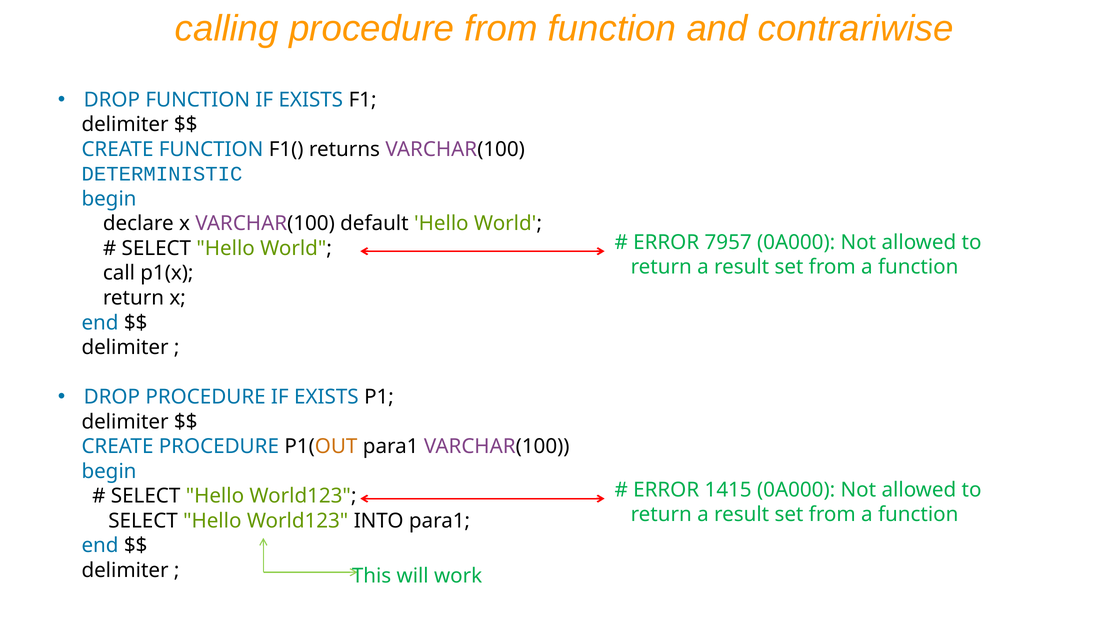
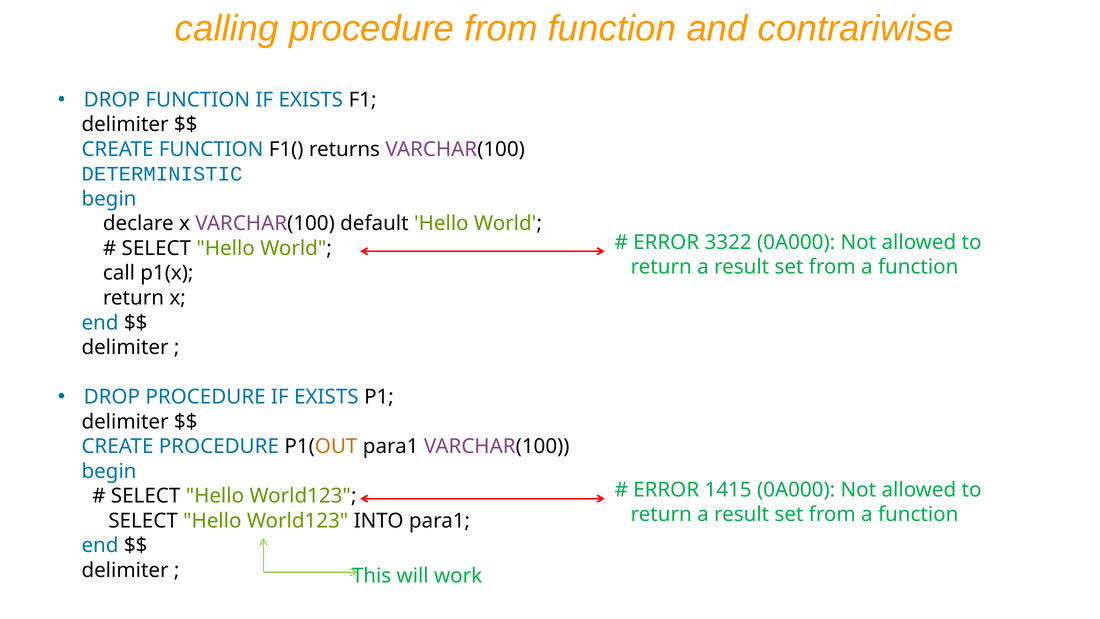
7957: 7957 -> 3322
